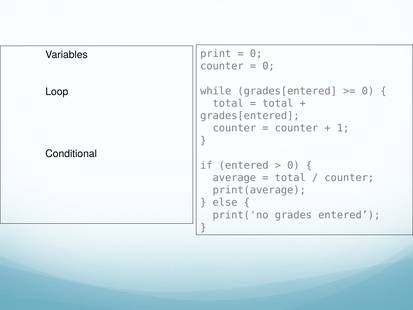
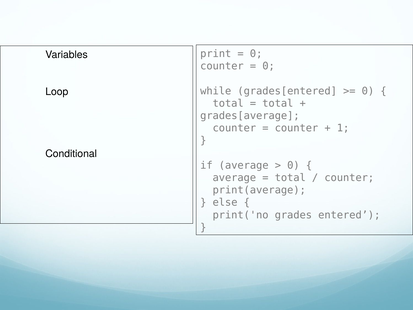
grades[entered at (250, 116): grades[entered -> grades[average
if entered: entered -> average
